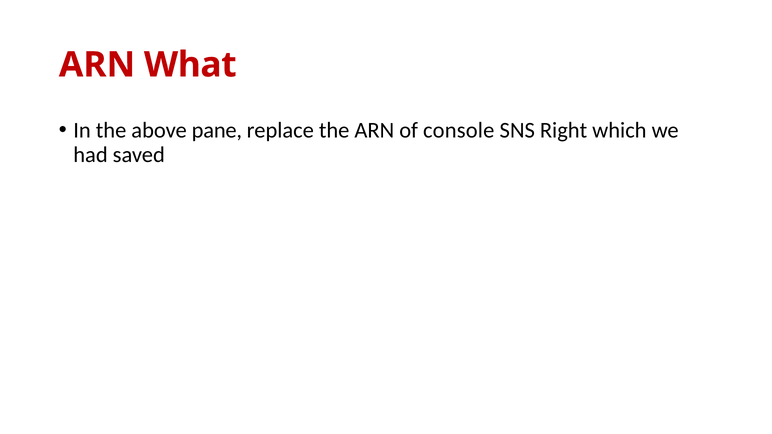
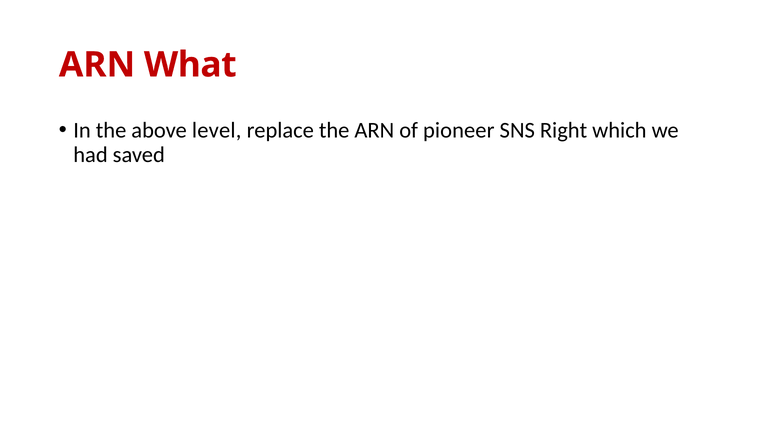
pane: pane -> level
console: console -> pioneer
